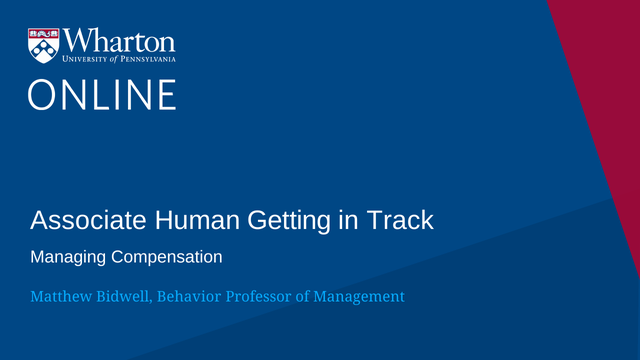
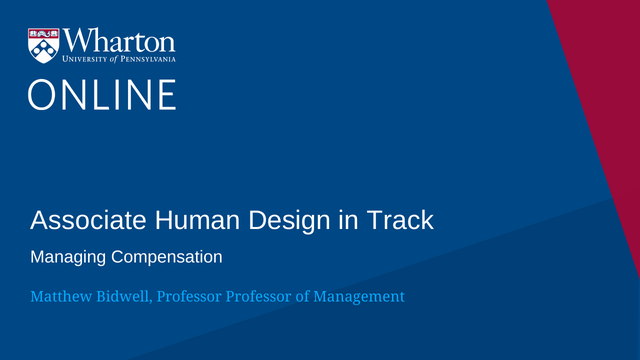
Getting: Getting -> Design
Bidwell Behavior: Behavior -> Professor
